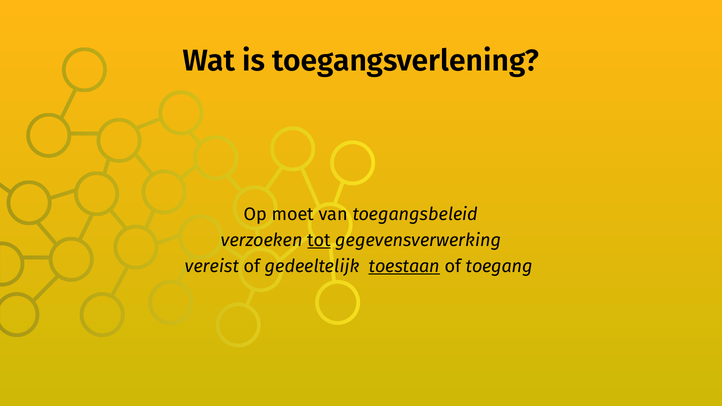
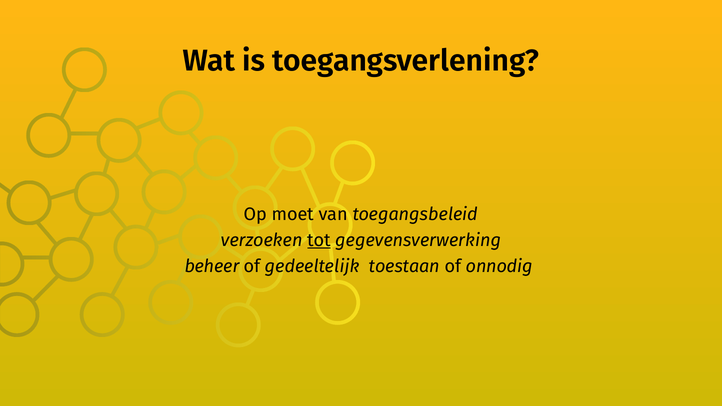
vereist: vereist -> beheer
toestaan underline: present -> none
toegang: toegang -> onnodig
